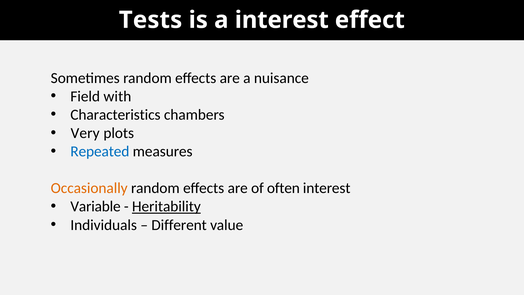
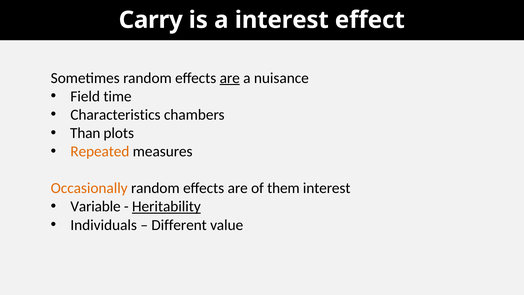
Tests: Tests -> Carry
are at (230, 78) underline: none -> present
with: with -> time
Very: Very -> Than
Repeated colour: blue -> orange
often: often -> them
